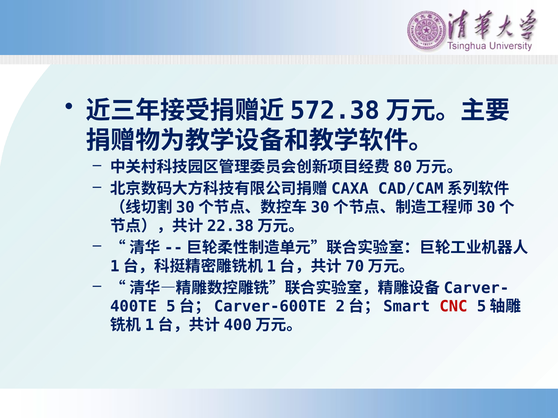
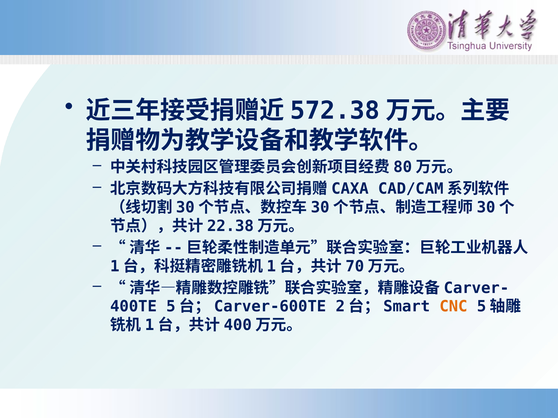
CNC colour: red -> orange
